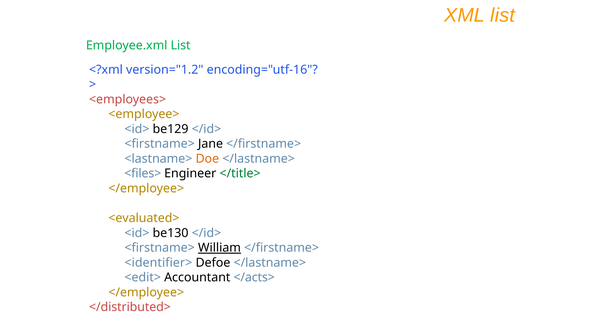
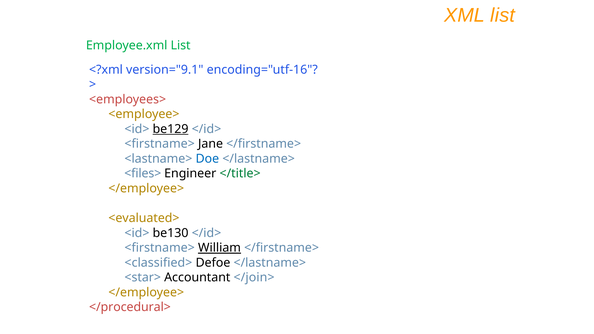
version="1.2: version="1.2 -> version="9.1
be129 underline: none -> present
Doe colour: orange -> blue
<identifier>: <identifier> -> <classified>
<edit>: <edit> -> <star>
</acts>: </acts> -> </join>
</distributed>: </distributed> -> </procedural>
